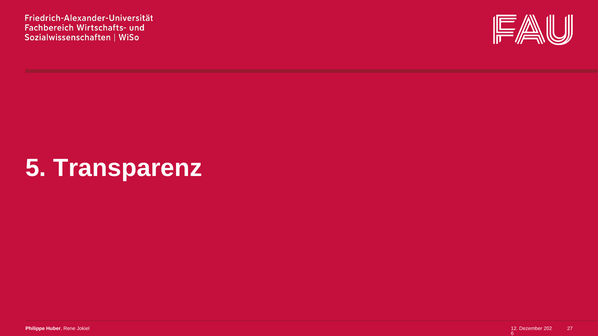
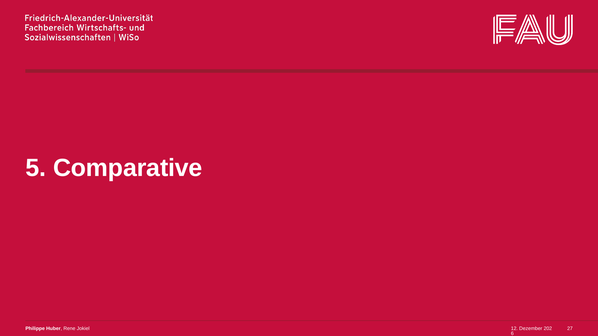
Transparenz: Transparenz -> Comparative
